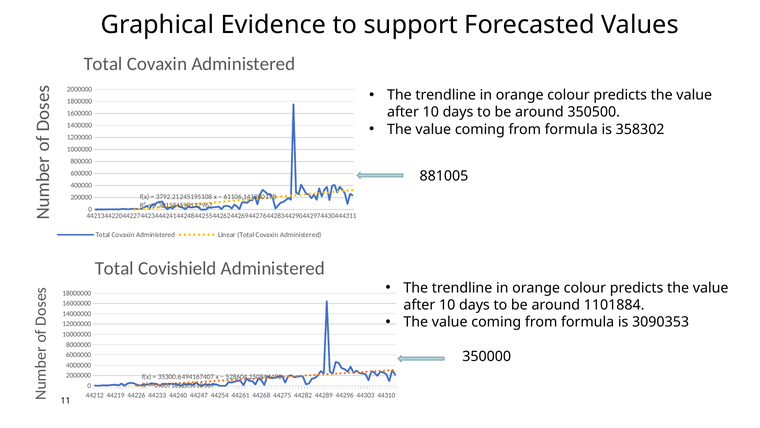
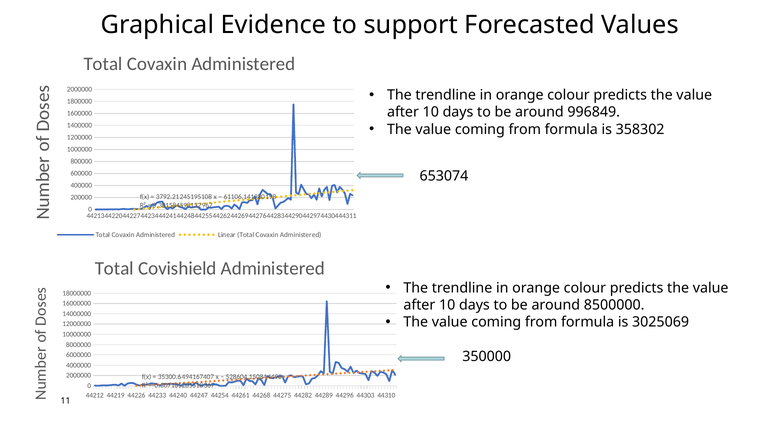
350500: 350500 -> 996849
881005: 881005 -> 653074
1101884: 1101884 -> 8500000
3090353: 3090353 -> 3025069
